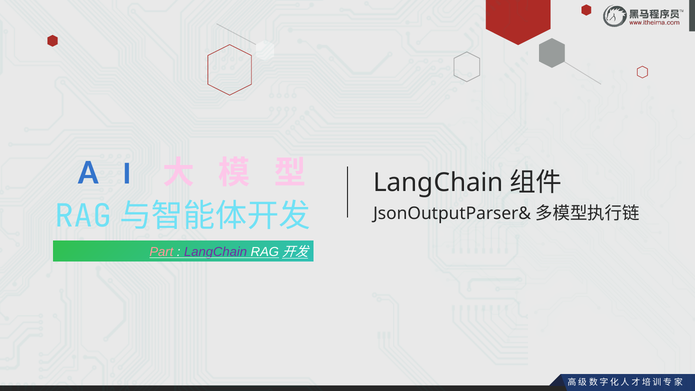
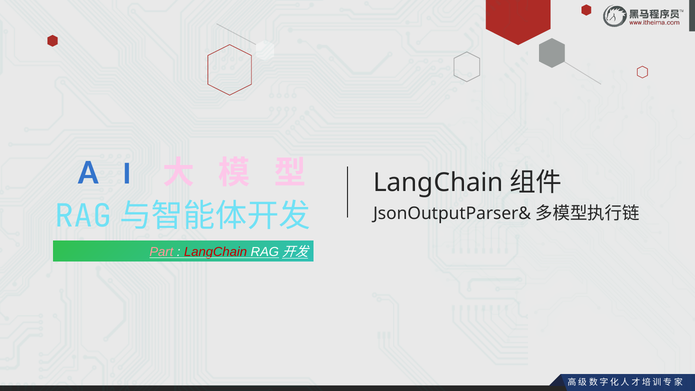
LangChain at (216, 252) colour: purple -> red
